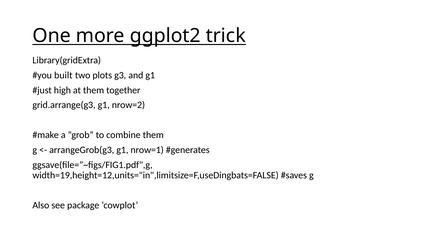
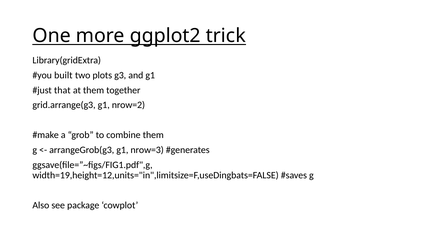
high: high -> that
nrow=1: nrow=1 -> nrow=3
